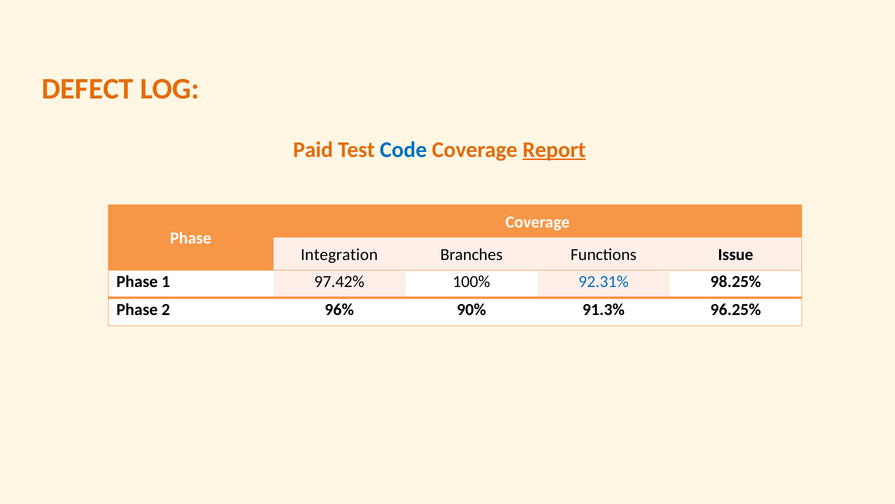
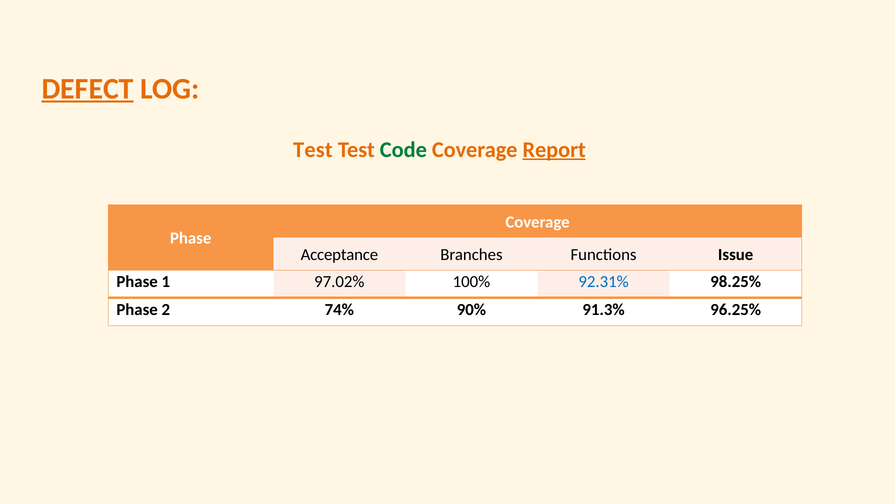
DEFECT underline: none -> present
Paid at (313, 150): Paid -> Test
Code colour: blue -> green
Integration: Integration -> Acceptance
97.42%: 97.42% -> 97.02%
96%: 96% -> 74%
